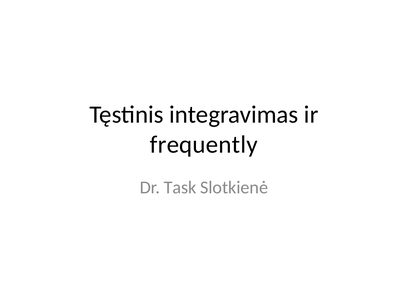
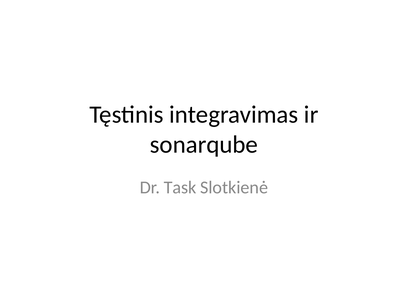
frequently: frequently -> sonarqube
